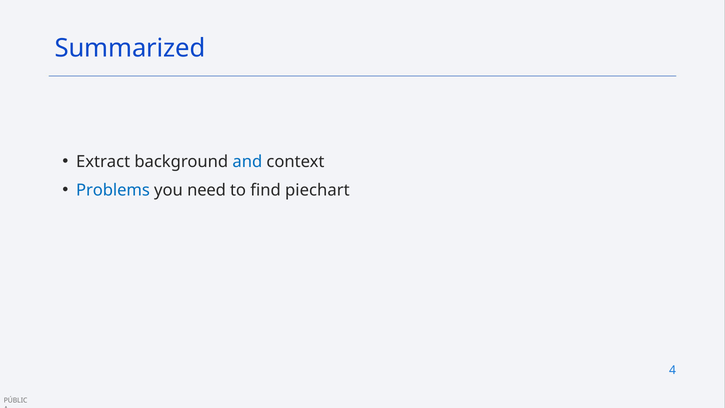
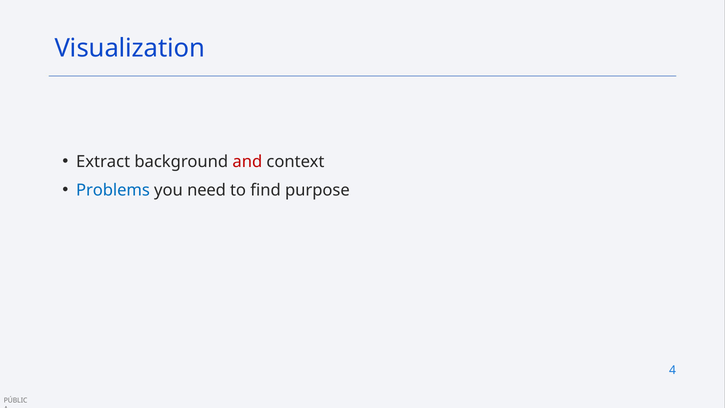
Summarized: Summarized -> Visualization
and colour: blue -> red
piechart: piechart -> purpose
